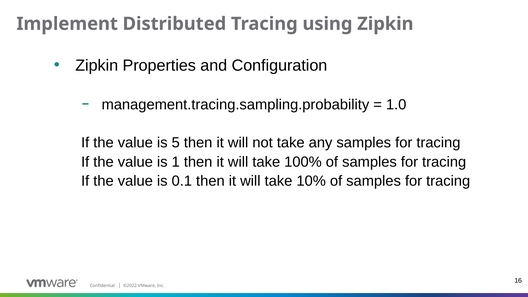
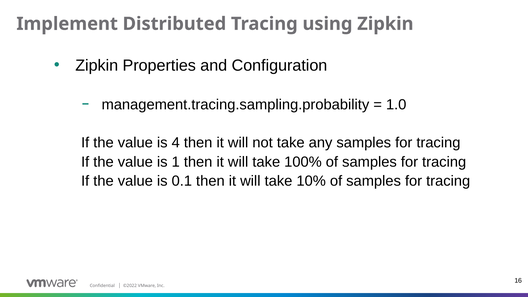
5: 5 -> 4
